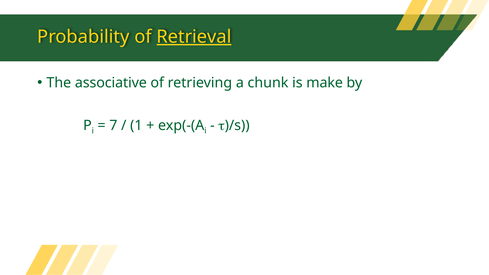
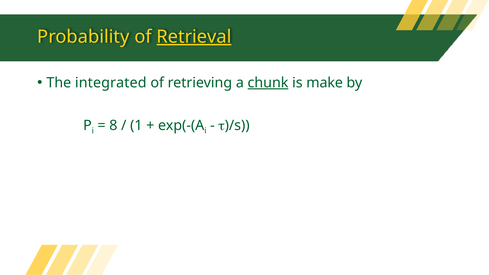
associative: associative -> integrated
chunk underline: none -> present
7: 7 -> 8
